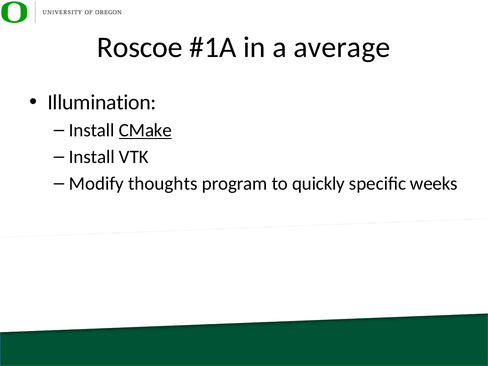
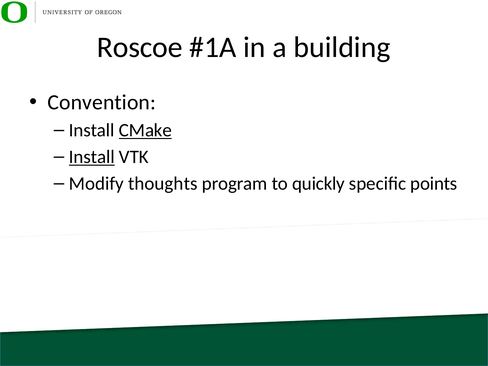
average: average -> building
Illumination: Illumination -> Convention
Install at (92, 157) underline: none -> present
weeks: weeks -> points
